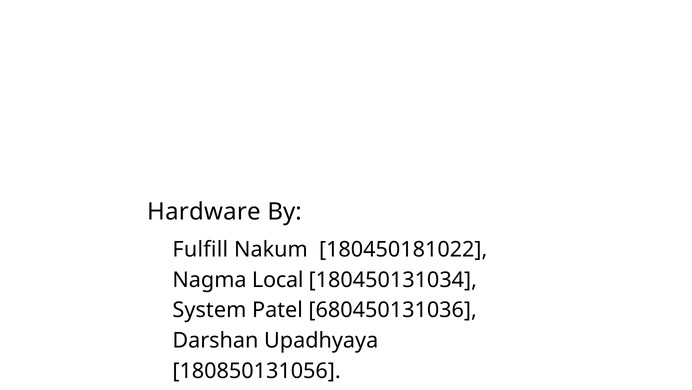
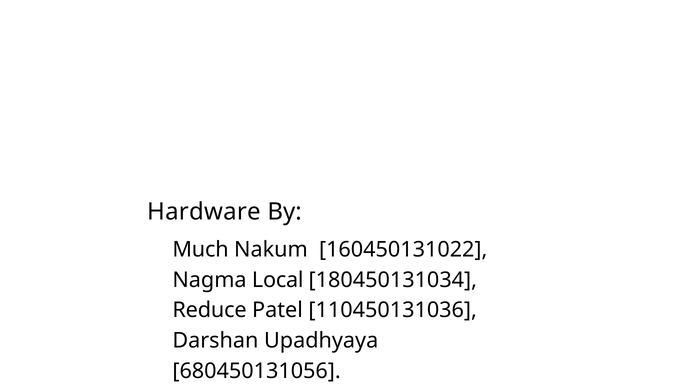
Fulfill: Fulfill -> Much
180450181022: 180450181022 -> 160450131022
System: System -> Reduce
680450131036: 680450131036 -> 110450131036
180850131056: 180850131056 -> 680450131056
